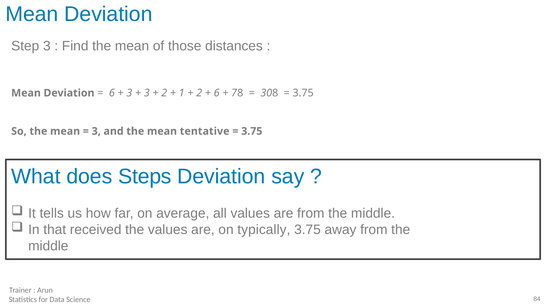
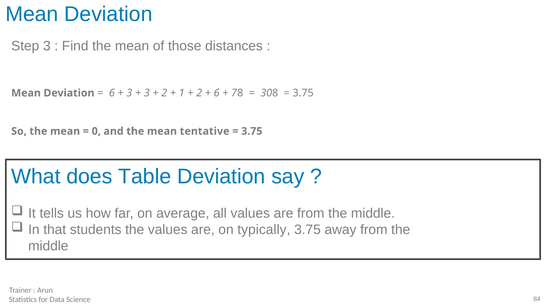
3 at (96, 131): 3 -> 0
Steps: Steps -> Table
received: received -> students
